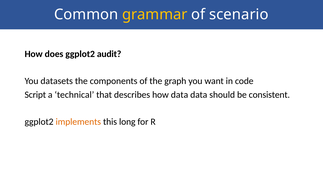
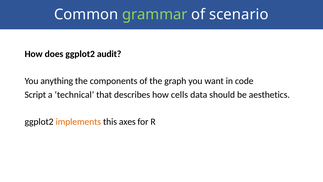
grammar colour: yellow -> light green
datasets: datasets -> anything
how data: data -> cells
consistent: consistent -> aesthetics
long: long -> axes
